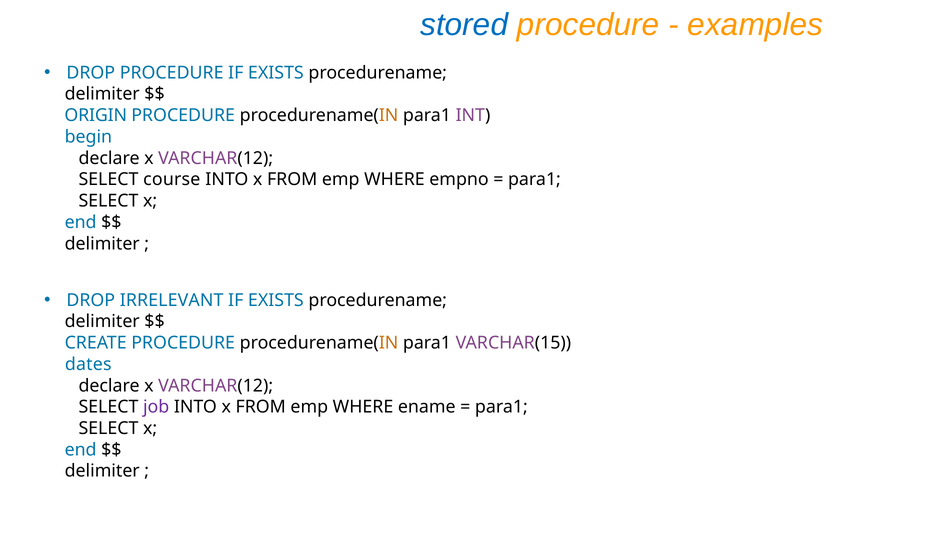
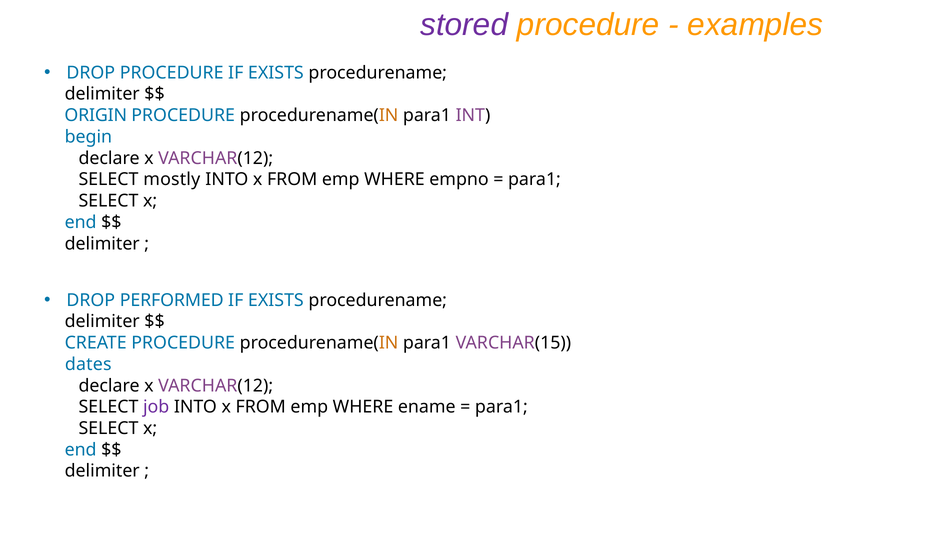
stored colour: blue -> purple
course: course -> mostly
IRRELEVANT: IRRELEVANT -> PERFORMED
